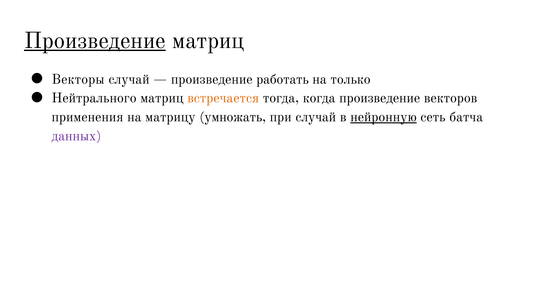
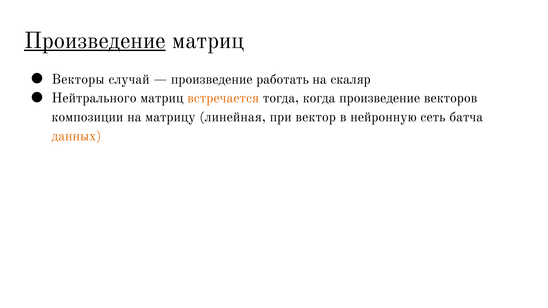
только: только -> скаляр
применения: применения -> композиции
умножать: умножать -> линейная
при случай: случай -> вектор
нейронную underline: present -> none
данных colour: purple -> orange
